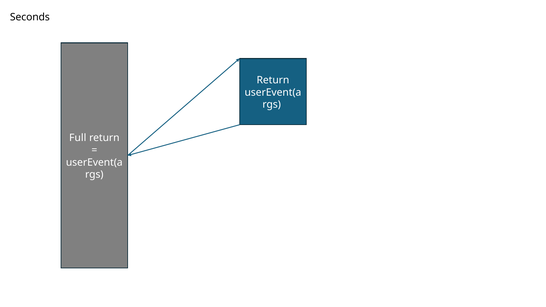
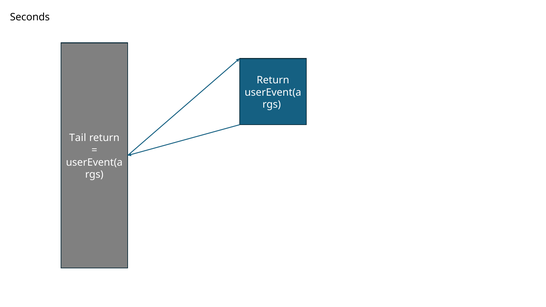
Full: Full -> Tail
